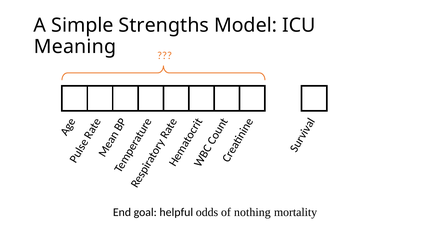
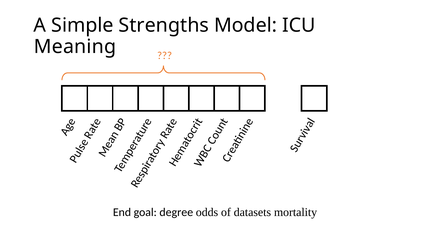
helpful: helpful -> degree
nothing: nothing -> datasets
